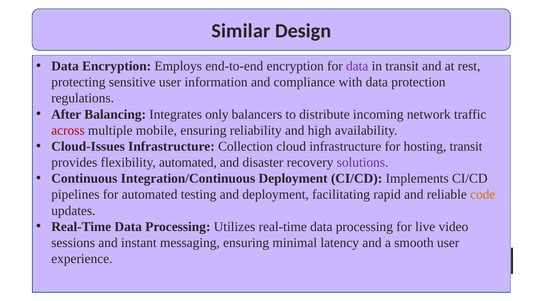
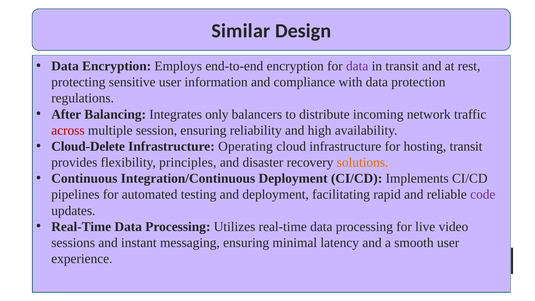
mobile: mobile -> session
Cloud-Issues: Cloud-Issues -> Cloud-Delete
Collection: Collection -> Operating
flexibility automated: automated -> principles
solutions colour: purple -> orange
code colour: orange -> purple
